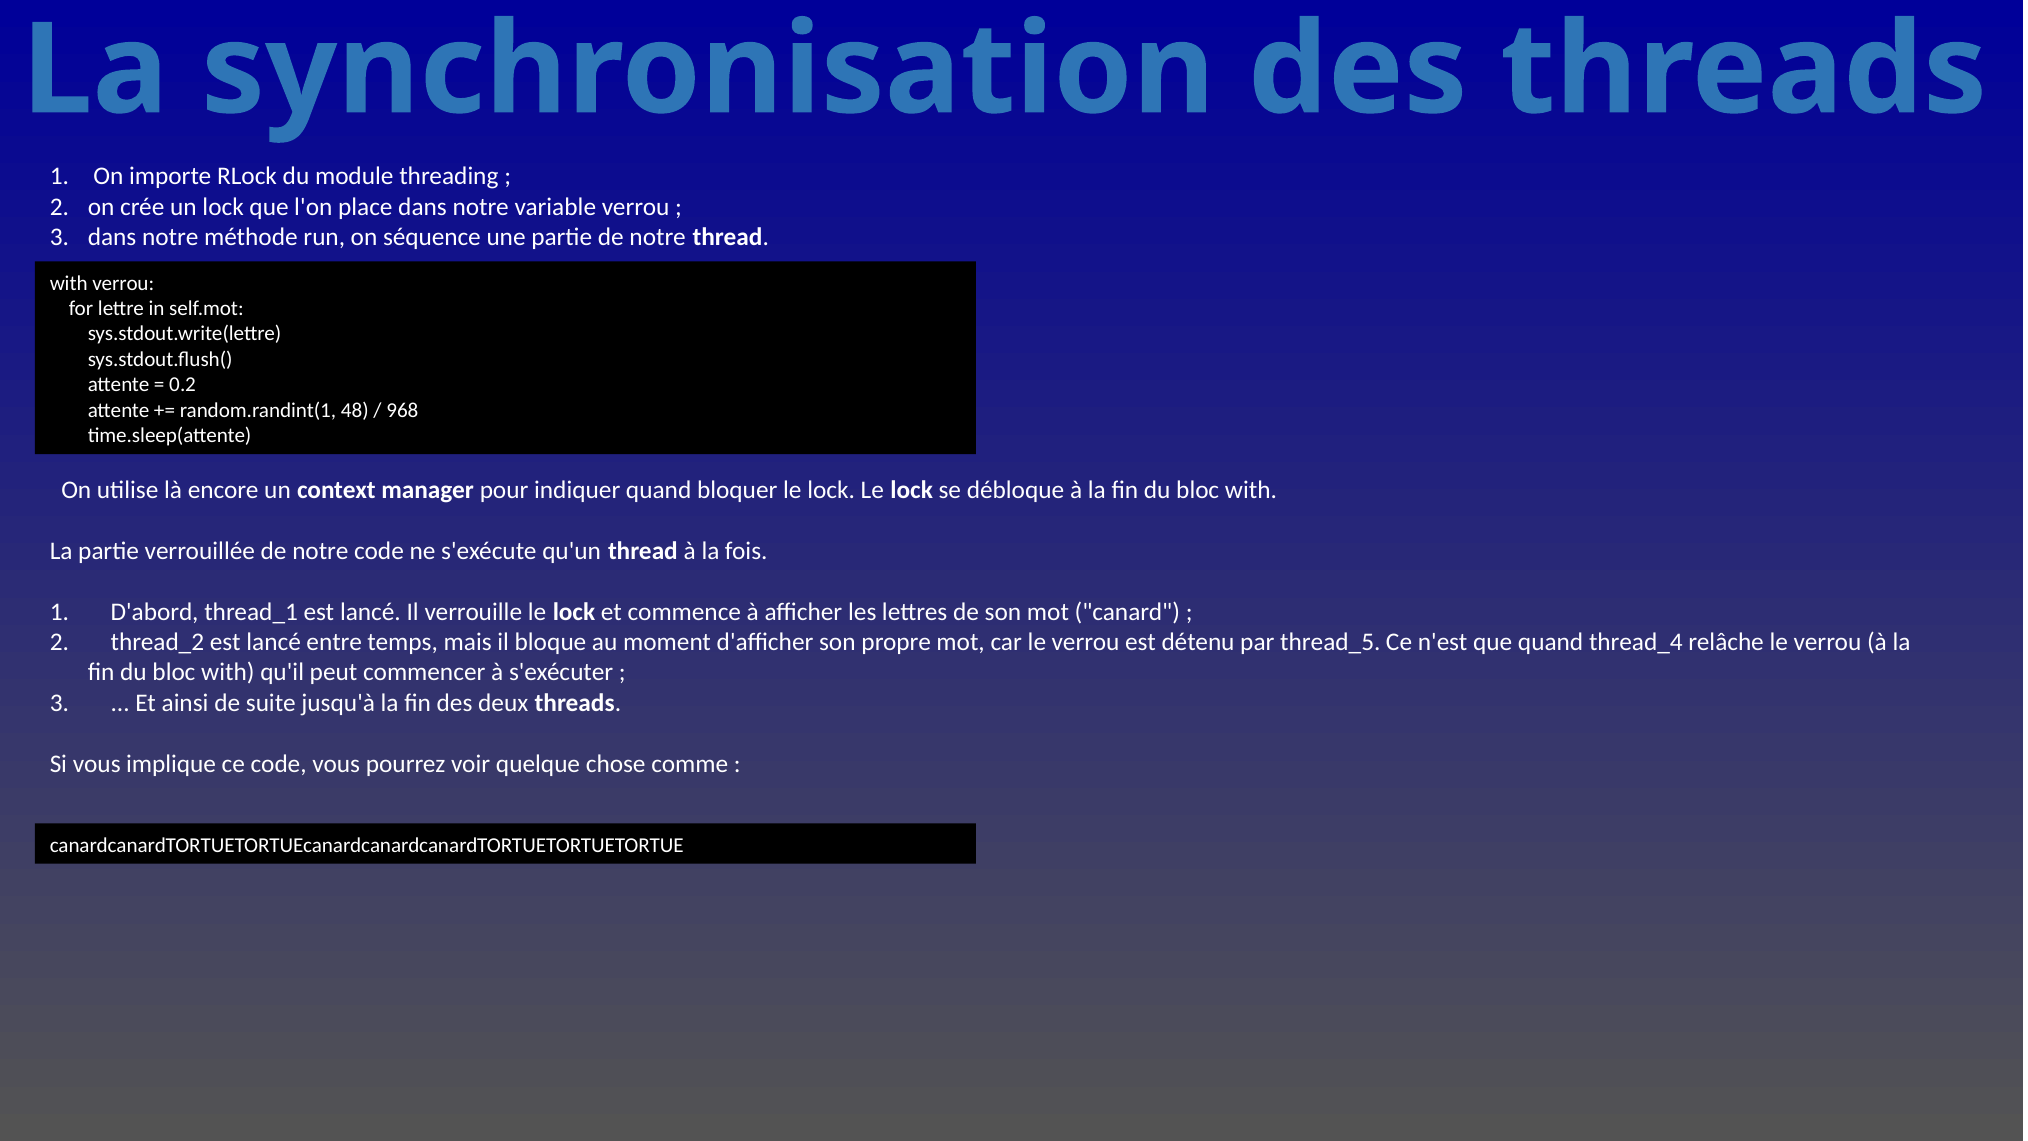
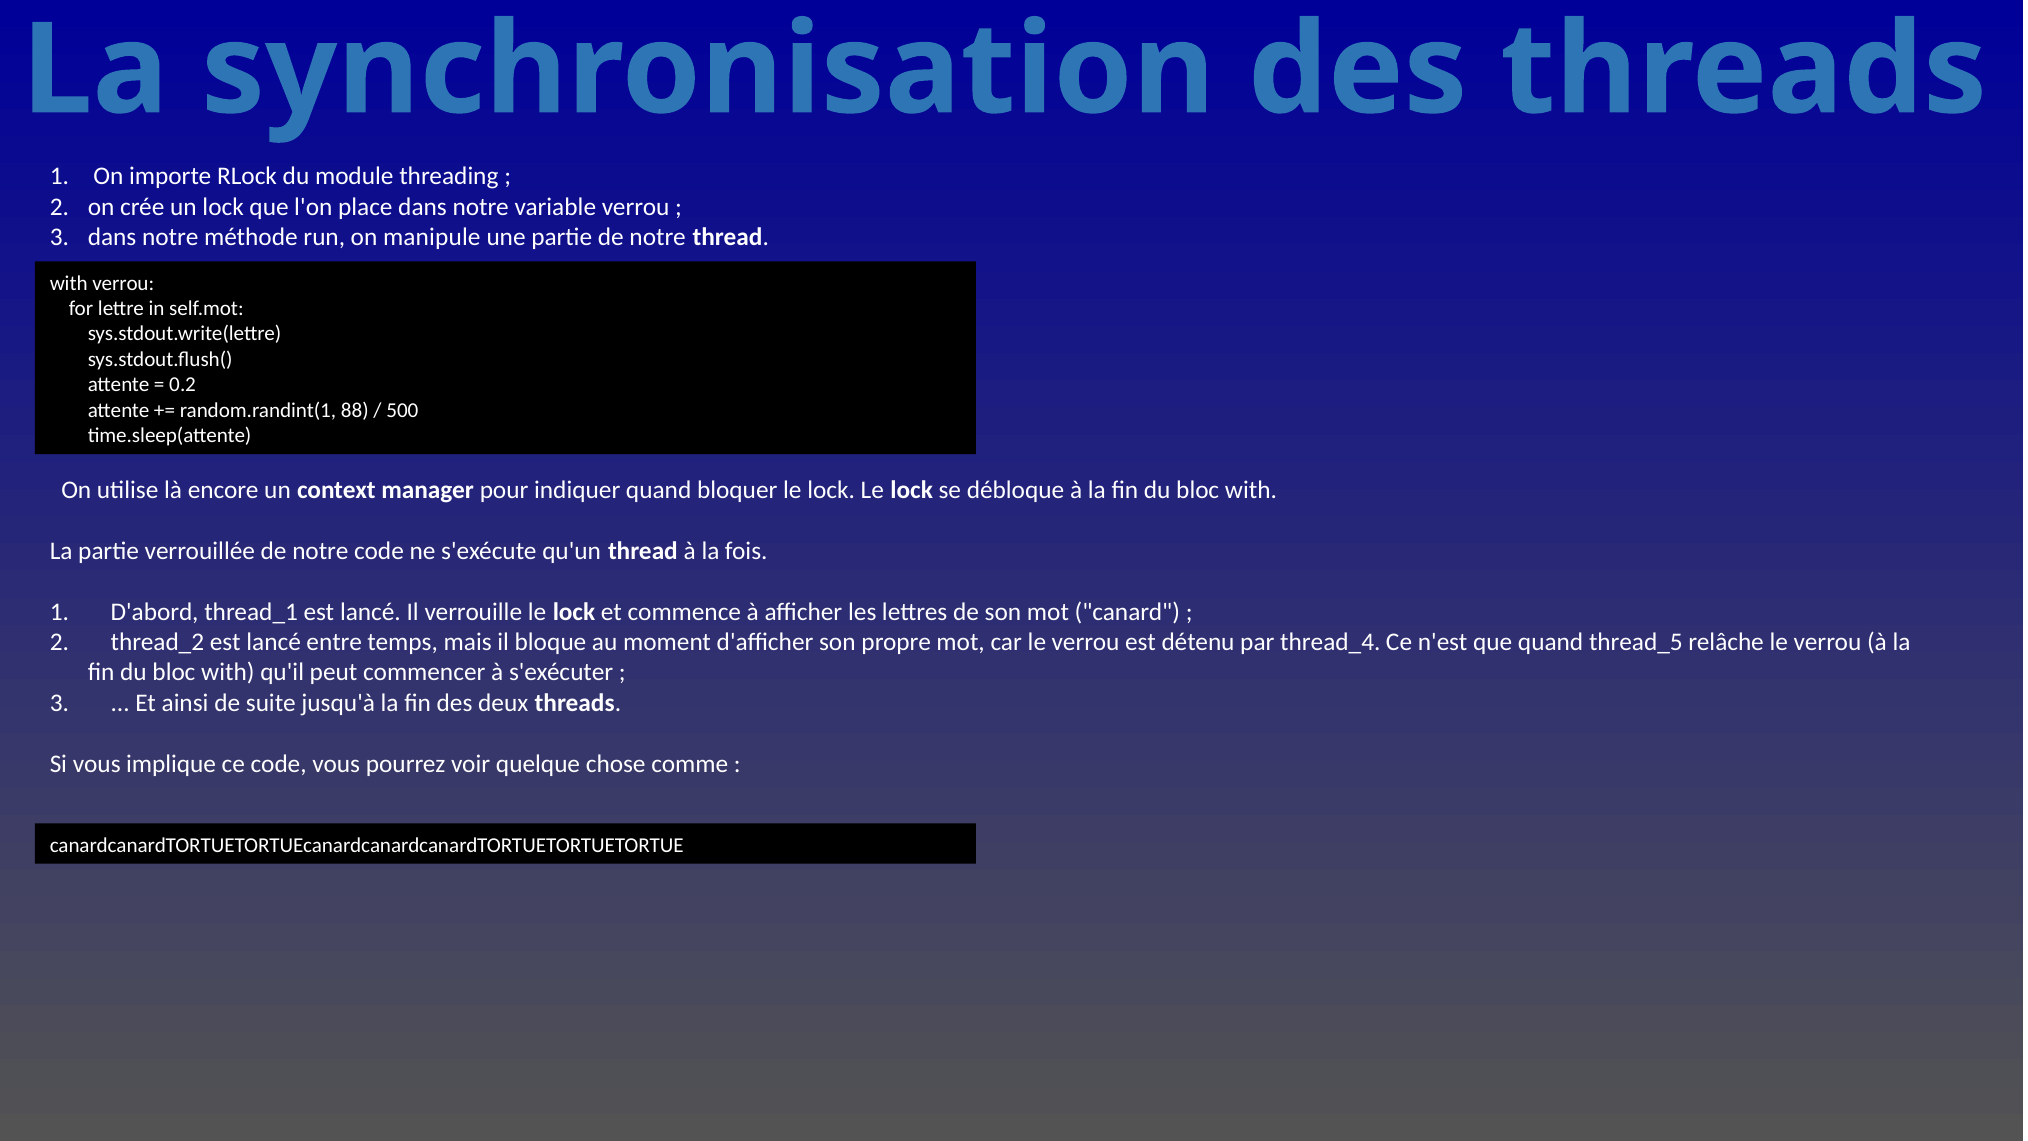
séquence: séquence -> manipule
48: 48 -> 88
968: 968 -> 500
thread_5: thread_5 -> thread_4
thread_4: thread_4 -> thread_5
